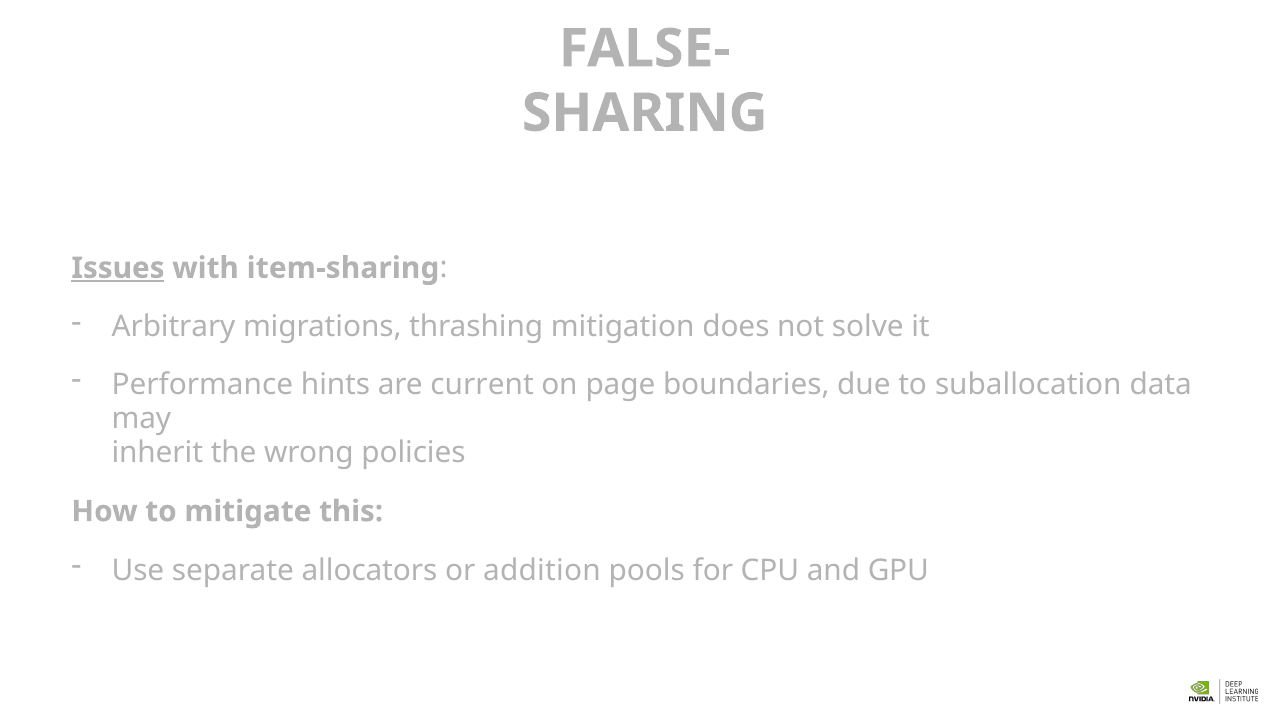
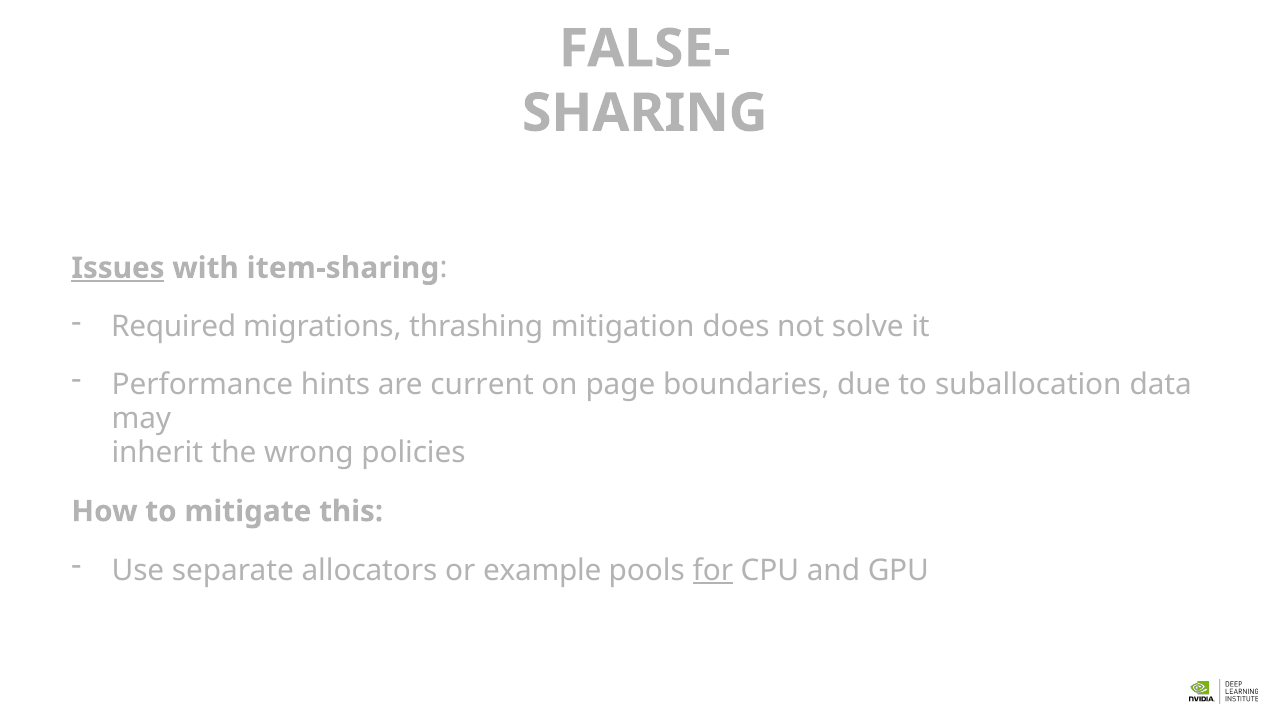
Arbitrary: Arbitrary -> Required
addition: addition -> example
for underline: none -> present
